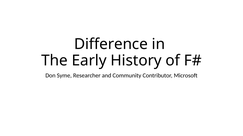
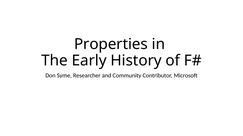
Difference: Difference -> Properties
